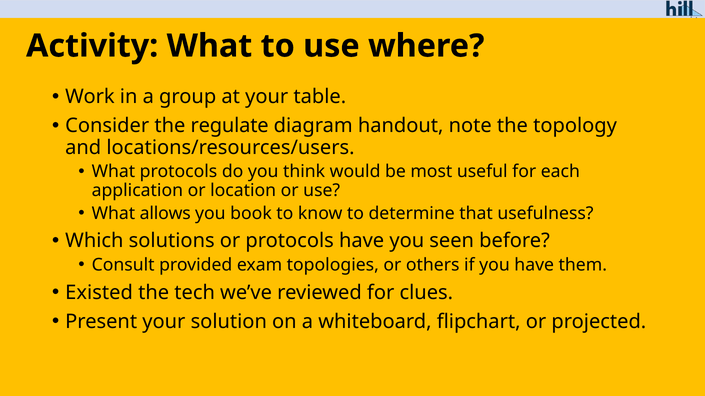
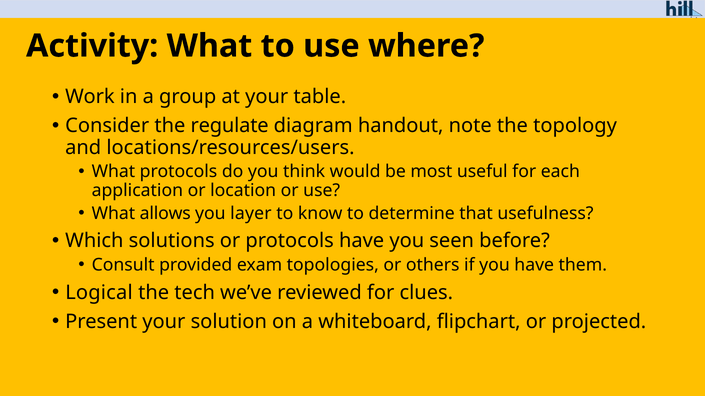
book: book -> layer
Existed: Existed -> Logical
